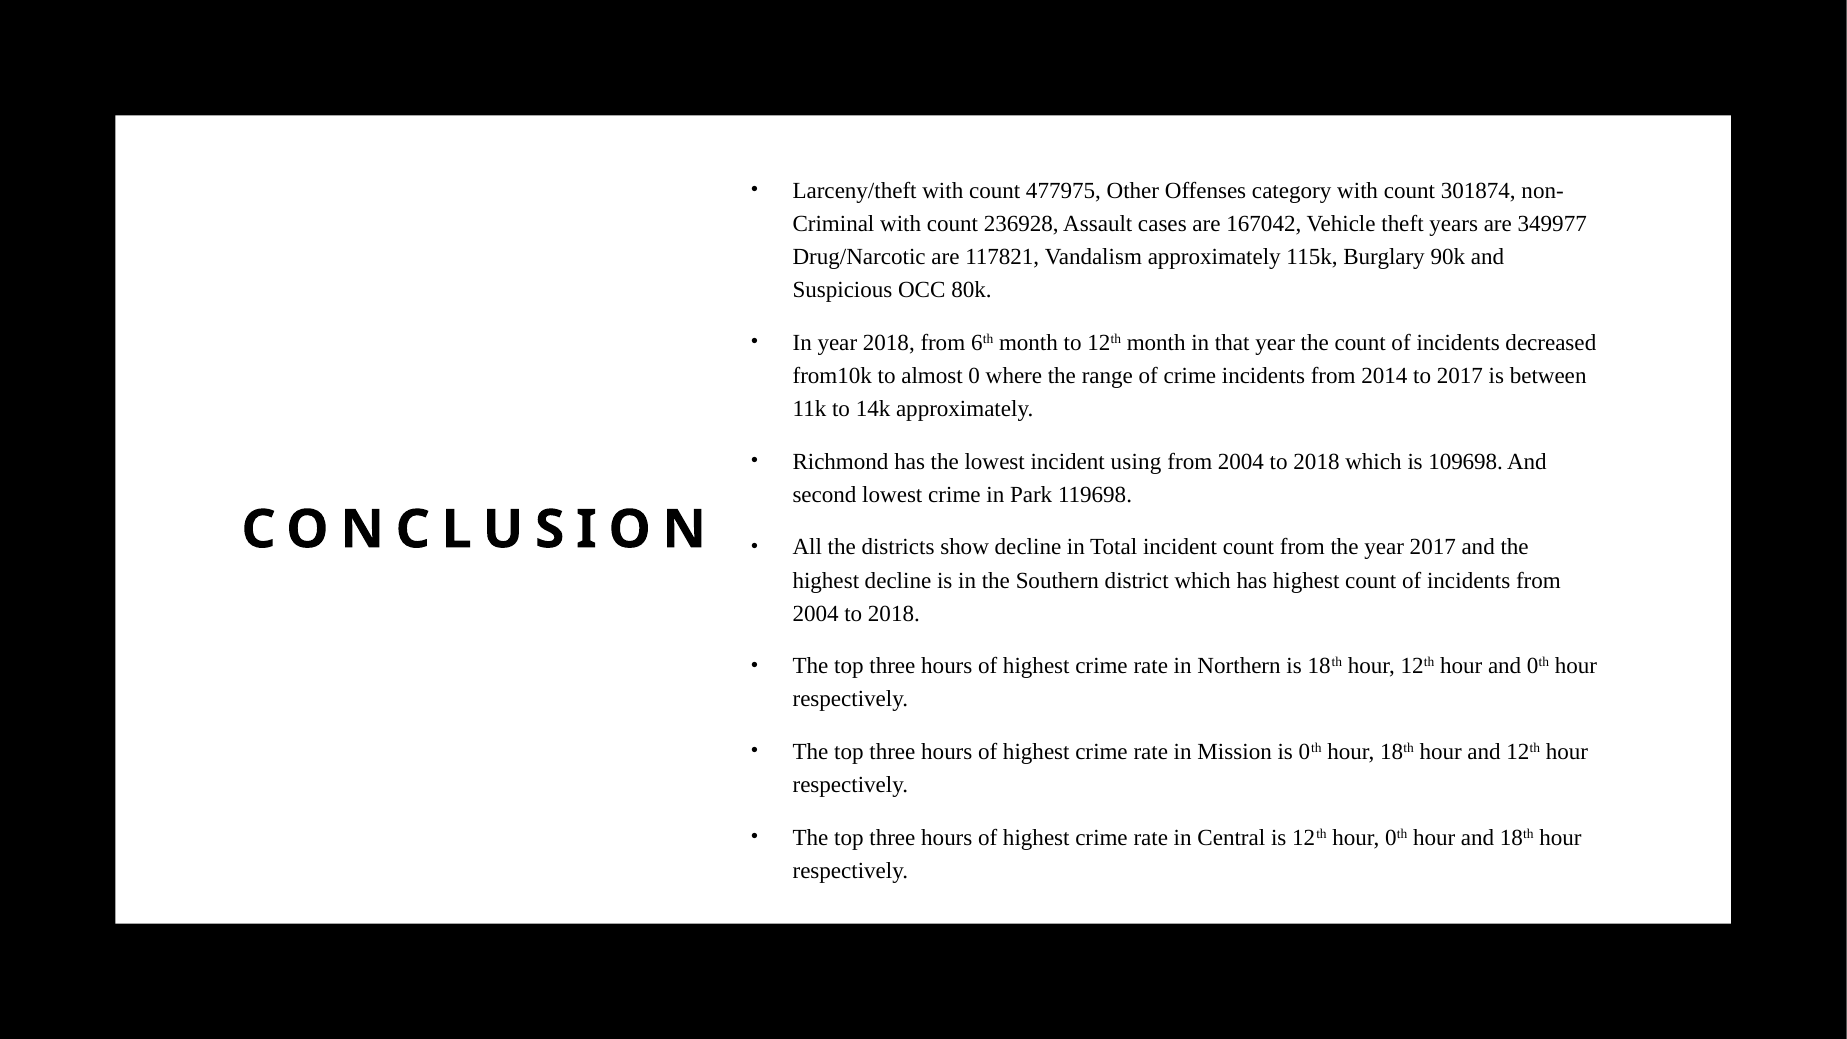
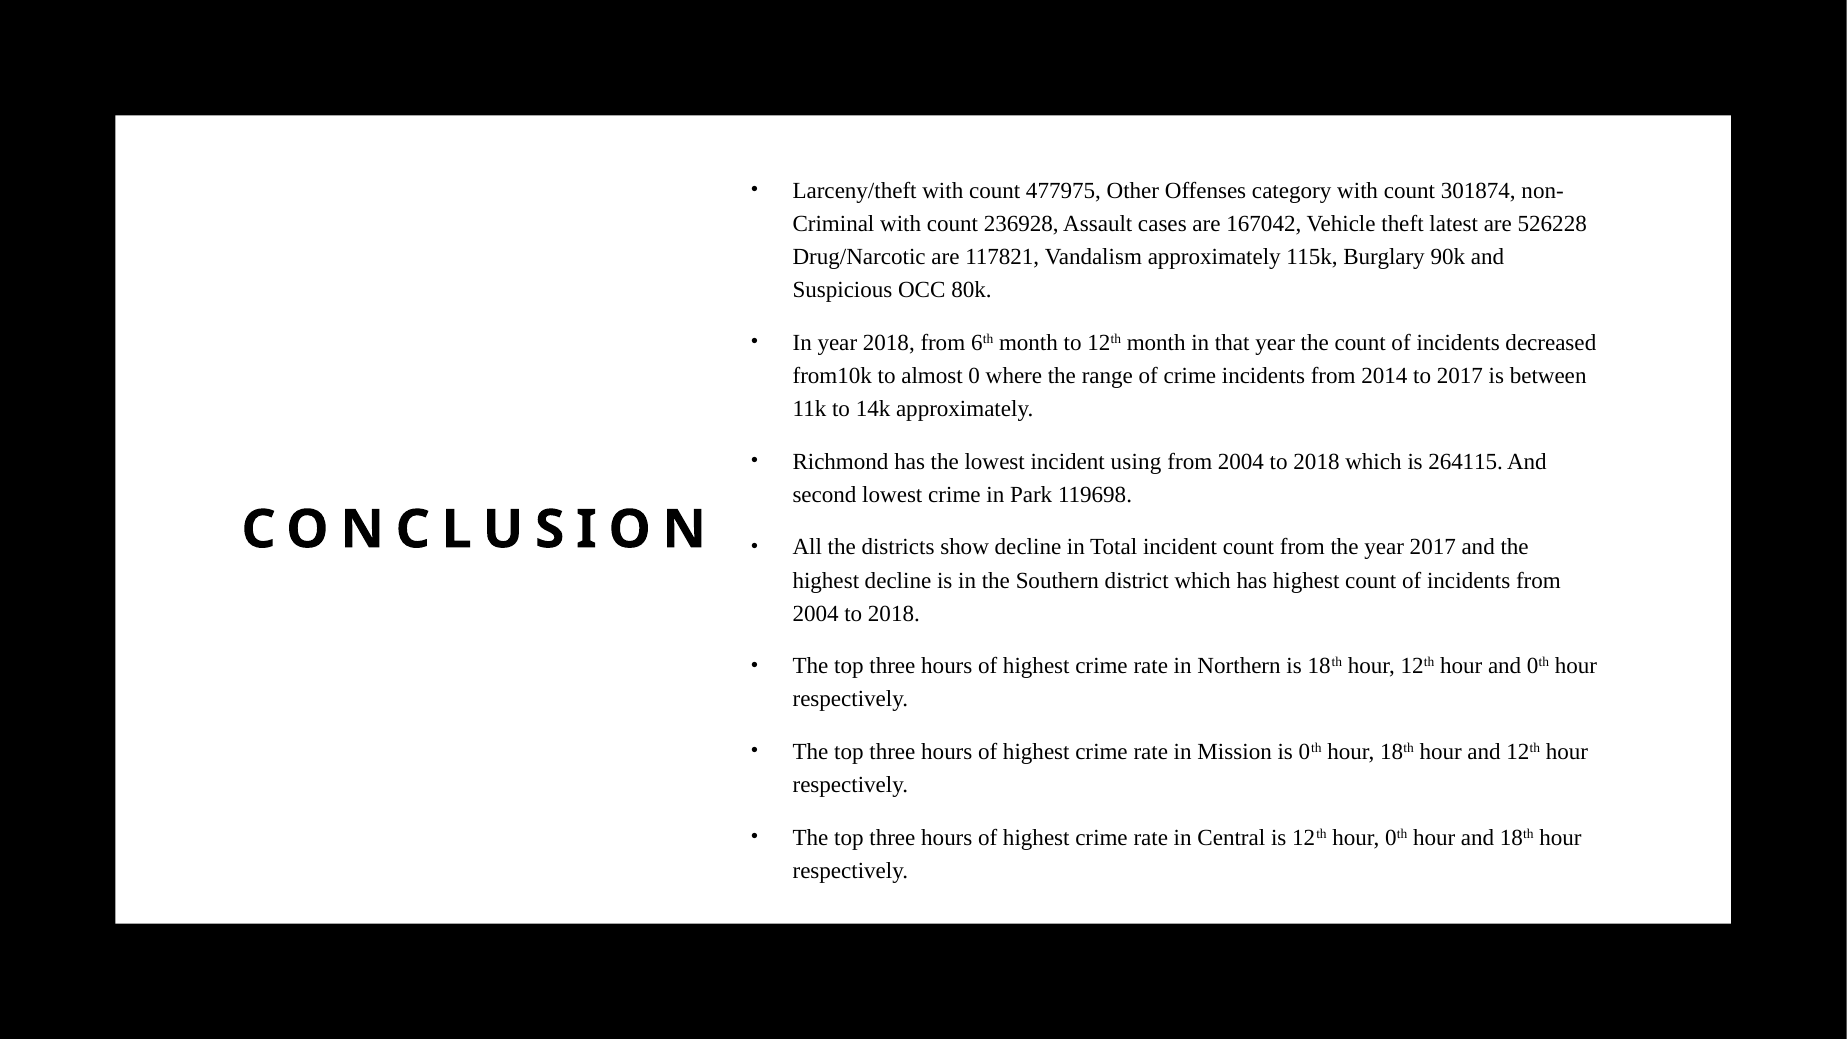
years: years -> latest
349977: 349977 -> 526228
109698: 109698 -> 264115
